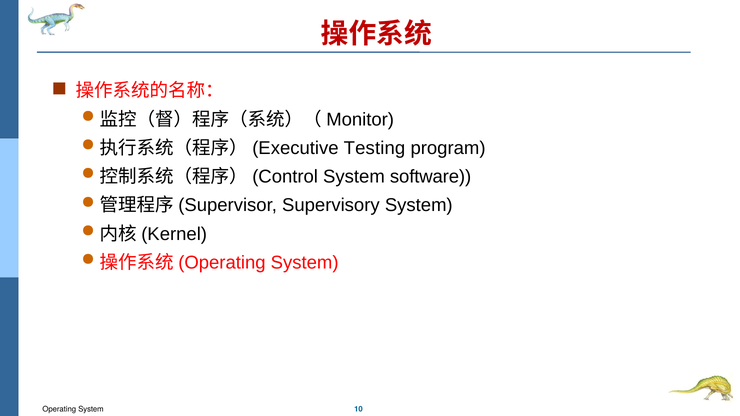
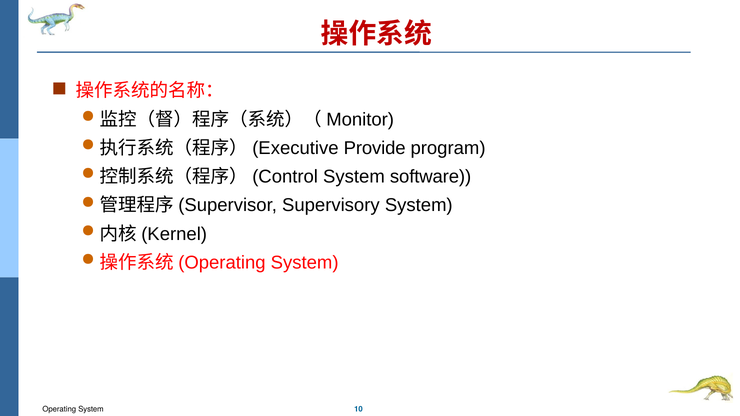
Testing: Testing -> Provide
